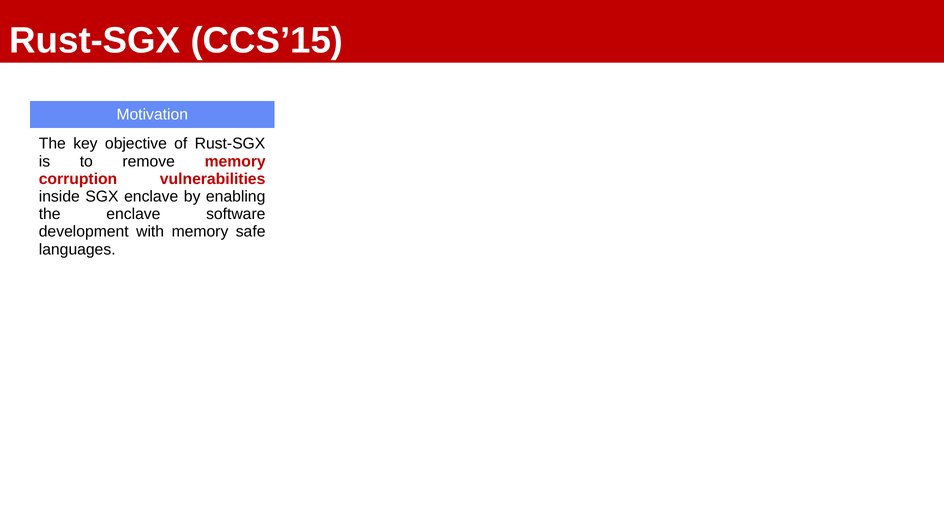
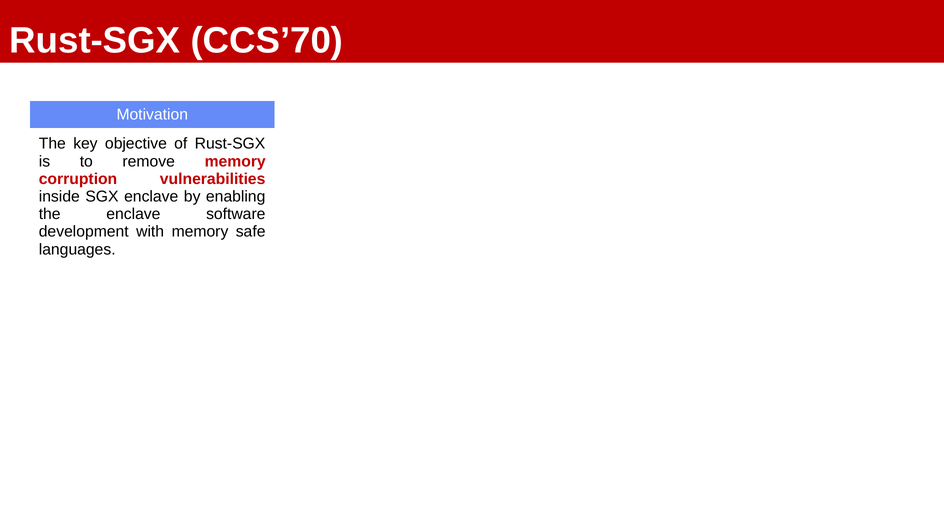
CCS’15: CCS’15 -> CCS’70
